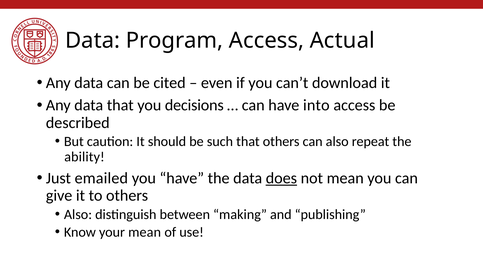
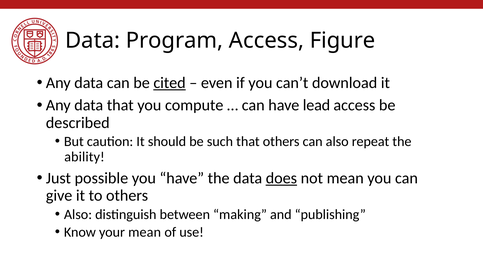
Actual: Actual -> Figure
cited underline: none -> present
decisions: decisions -> compute
into: into -> lead
emailed: emailed -> possible
